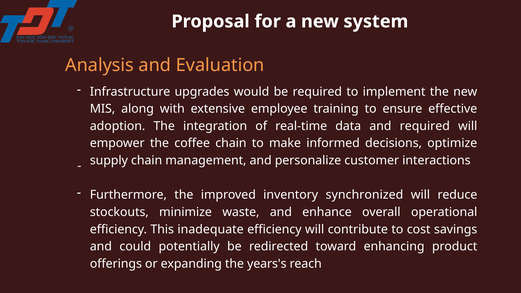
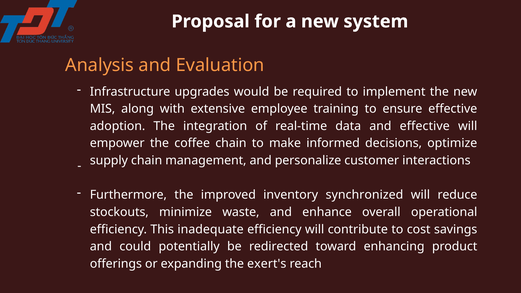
and required: required -> effective
years's: years's -> exert's
